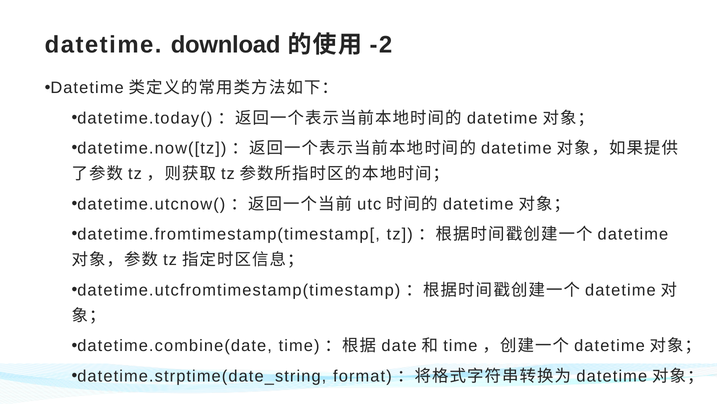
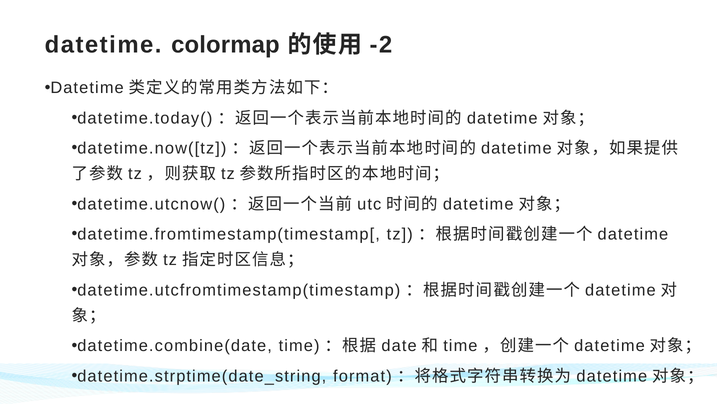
download: download -> colormap
